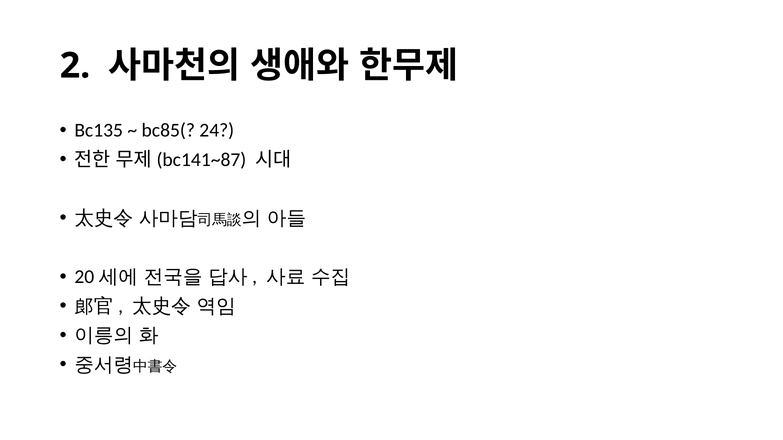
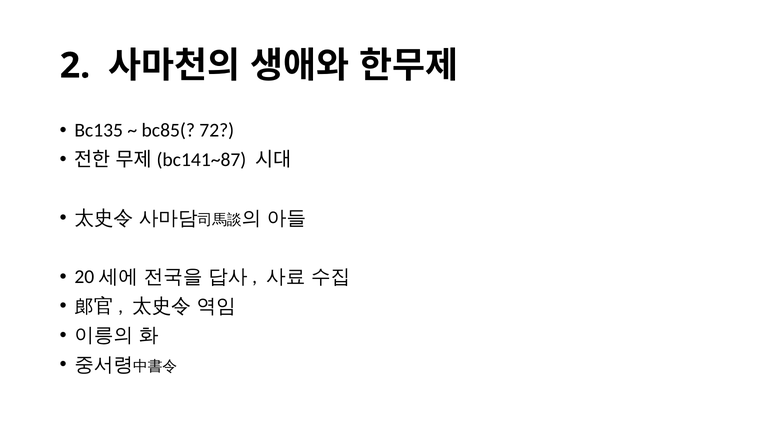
24: 24 -> 72
